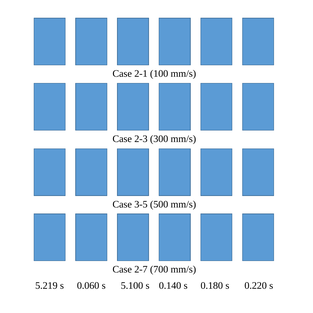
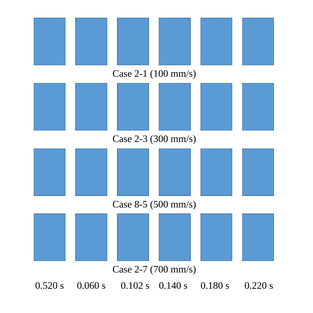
3-5: 3-5 -> 8-5
5.219: 5.219 -> 0.520
5.100: 5.100 -> 0.102
